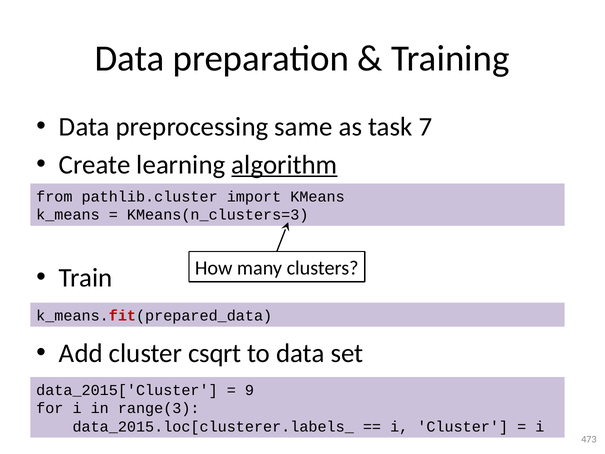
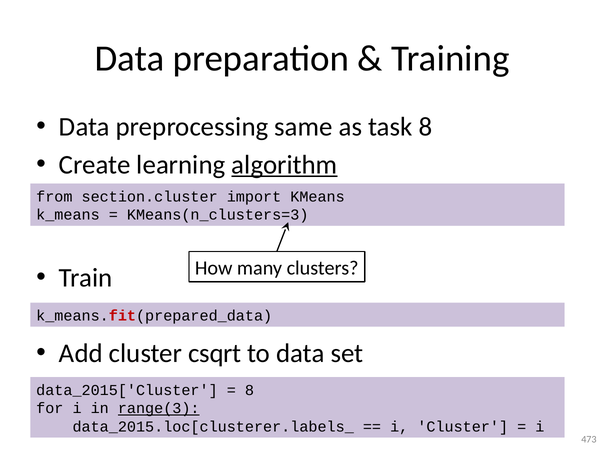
task 7: 7 -> 8
pathlib.cluster: pathlib.cluster -> section.cluster
9 at (249, 390): 9 -> 8
range(3 underline: none -> present
